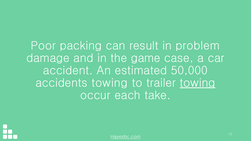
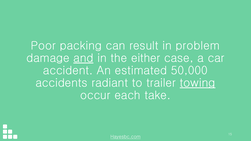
and underline: none -> present
game: game -> either
accidents towing: towing -> radiant
